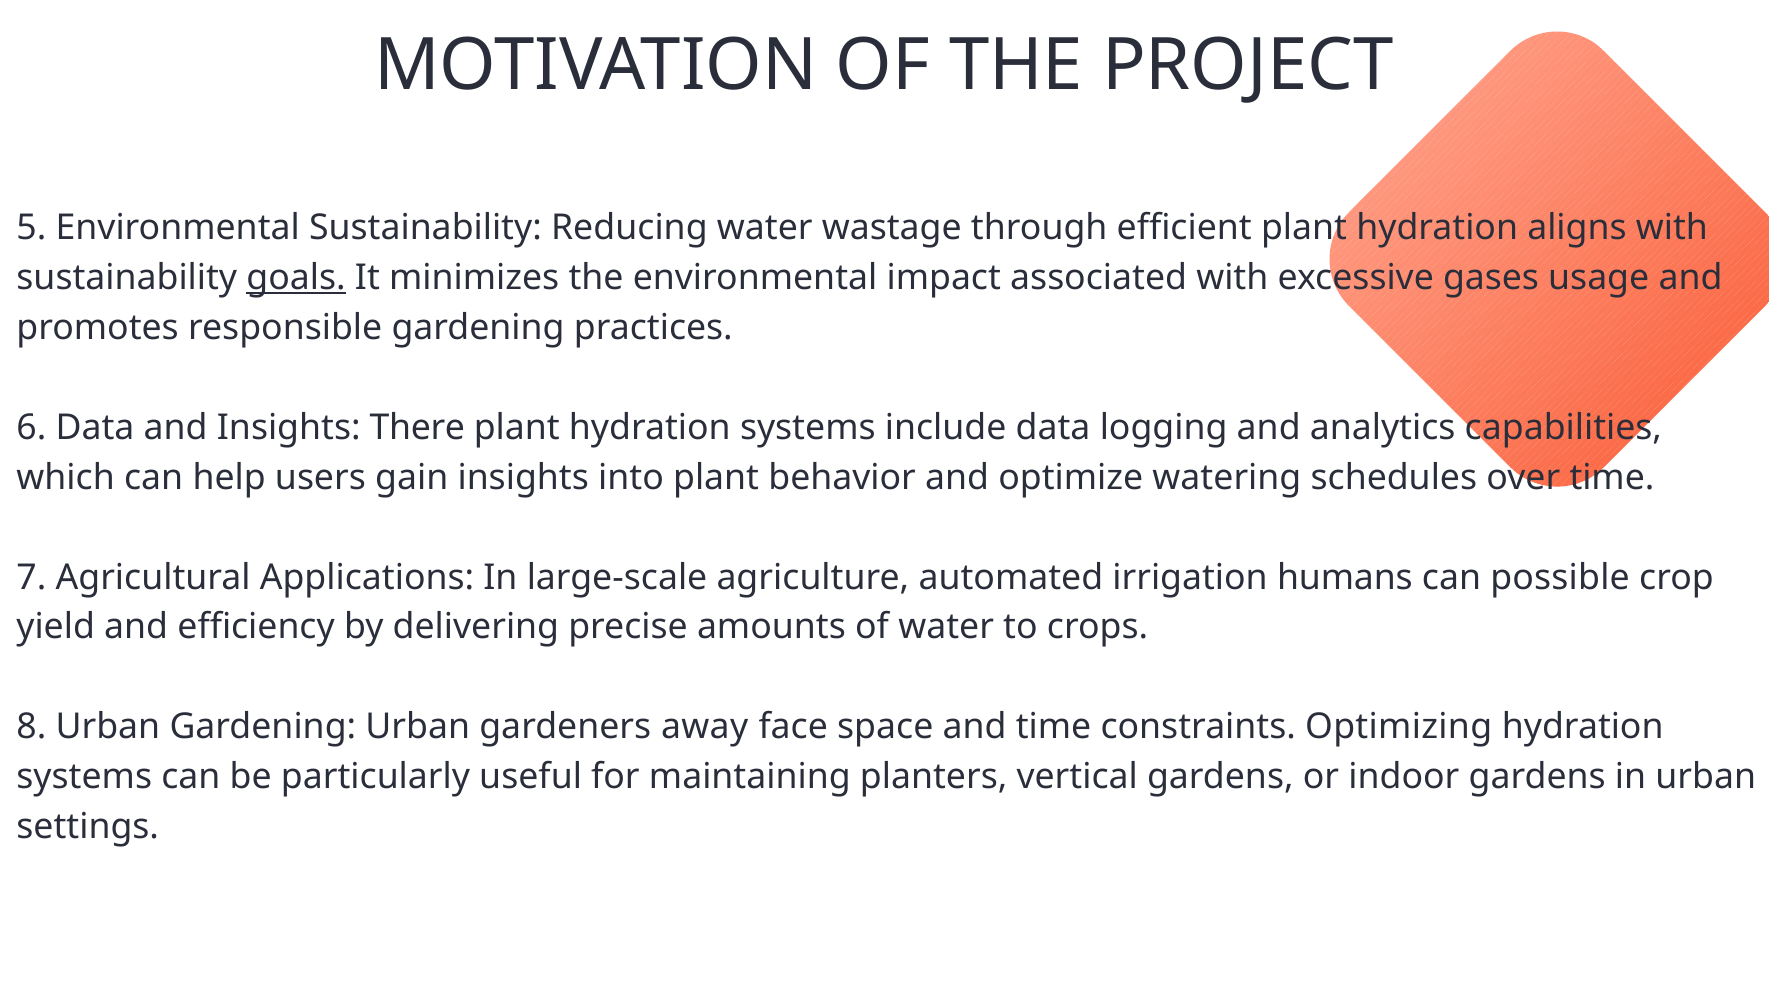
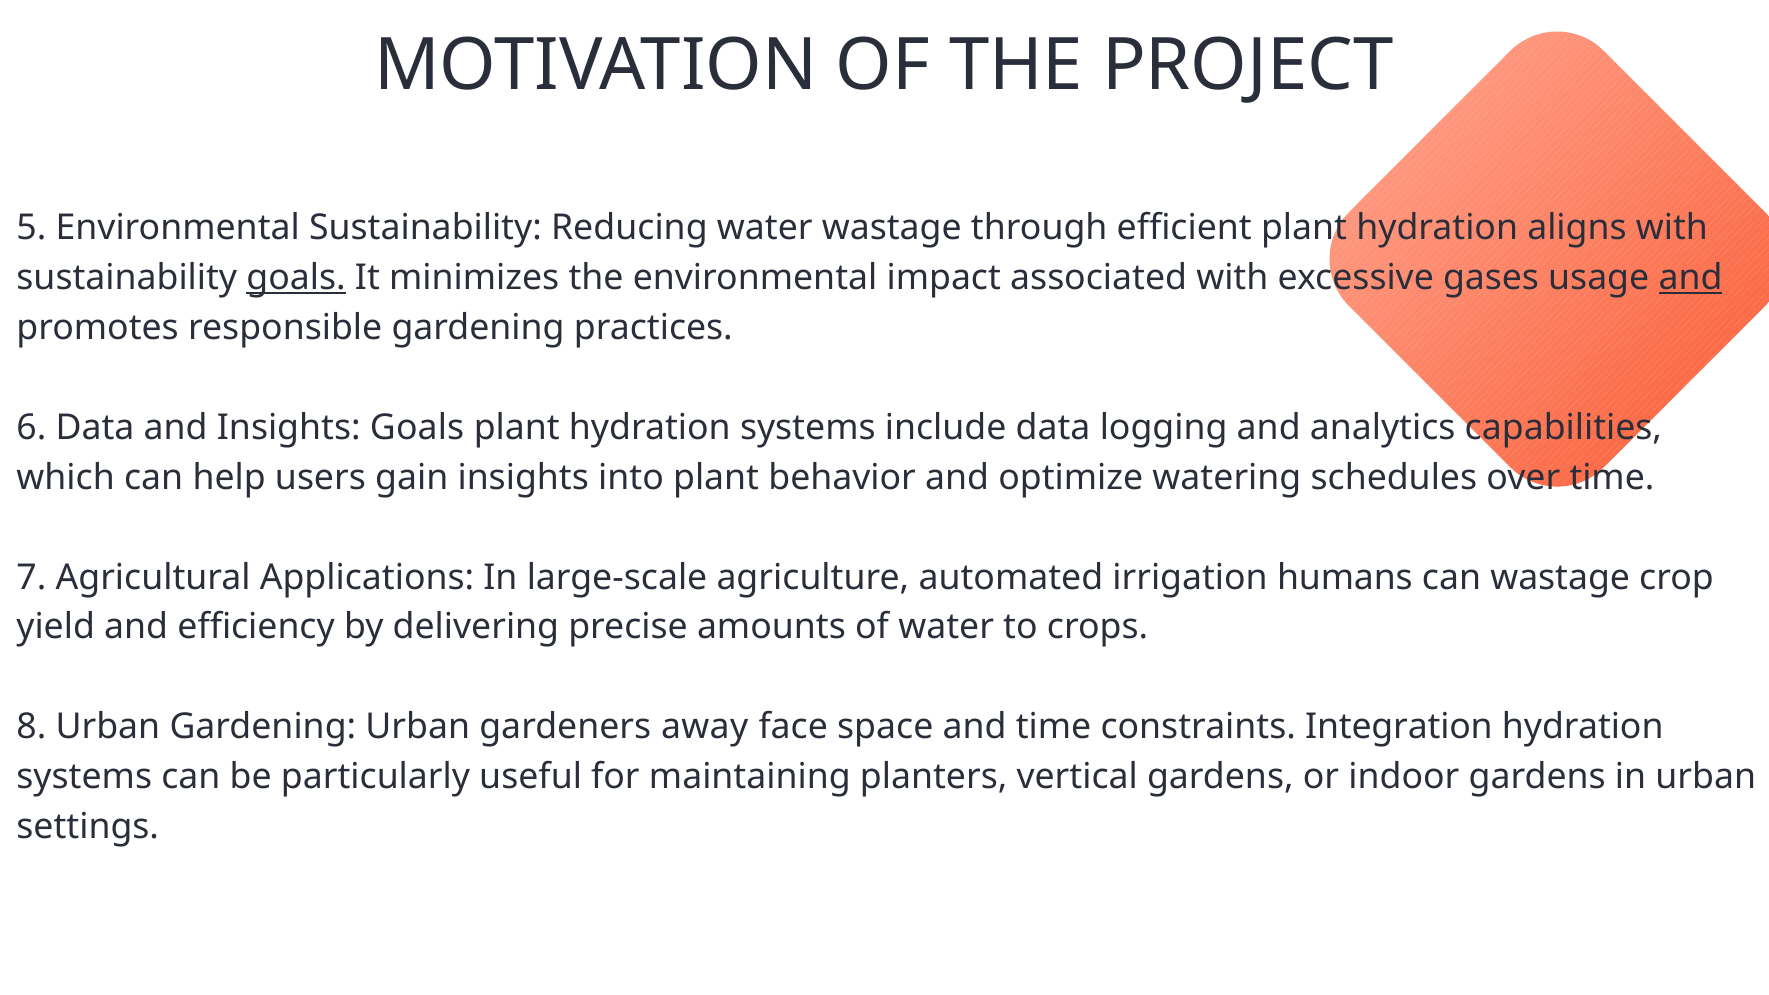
and at (1690, 278) underline: none -> present
Insights There: There -> Goals
can possible: possible -> wastage
Optimizing: Optimizing -> Integration
